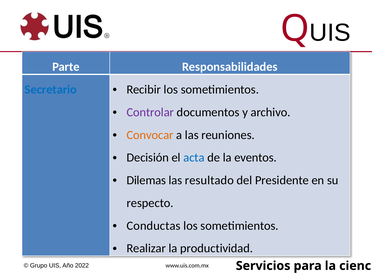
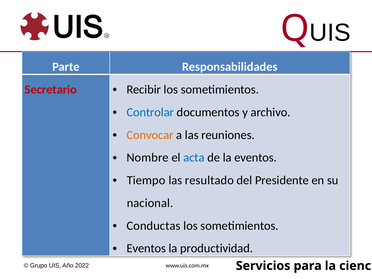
Secretario colour: blue -> red
Controlar colour: purple -> blue
Decisión: Decisión -> Nombre
Dilemas: Dilemas -> Tiempo
respecto: respecto -> nacional
Realizar at (146, 248): Realizar -> Eventos
